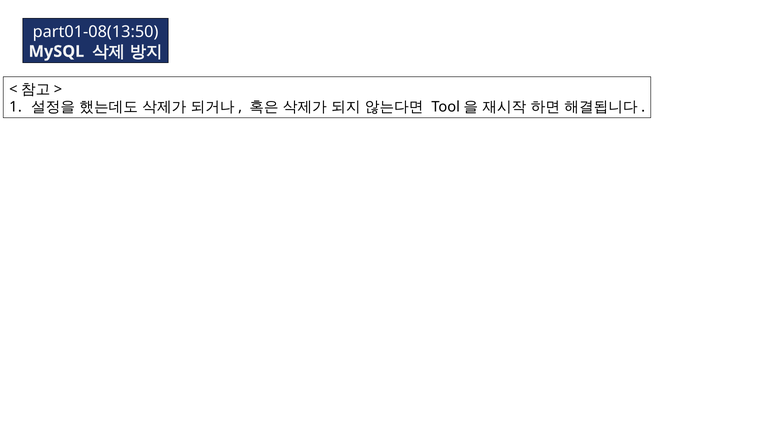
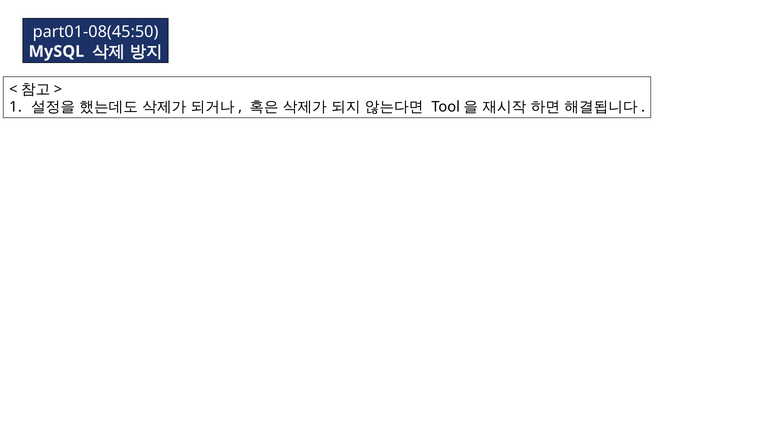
part01-08(13:50: part01-08(13:50 -> part01-08(45:50
